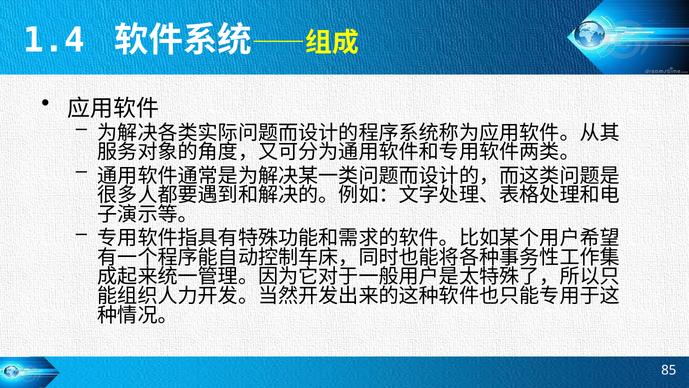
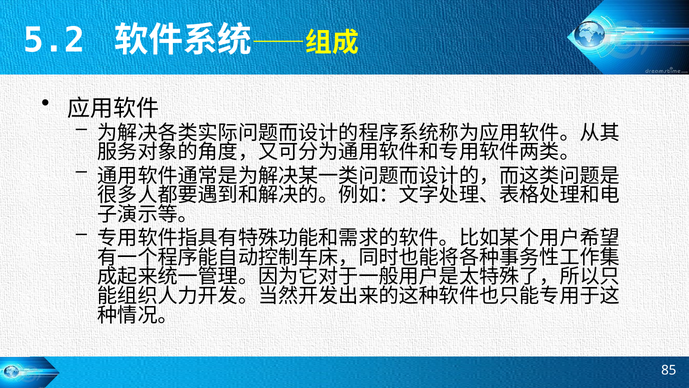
1.4: 1.4 -> 5.2
